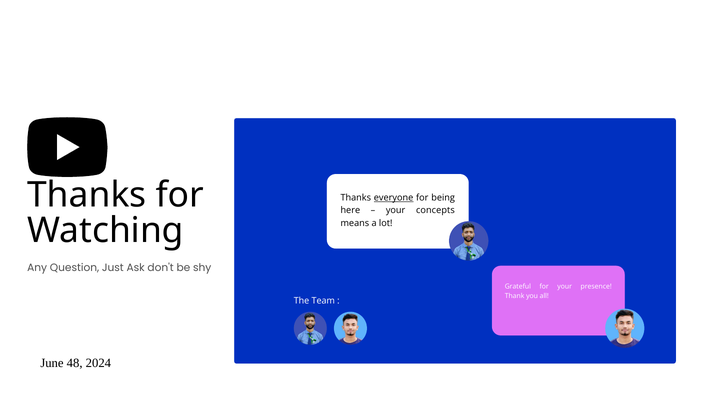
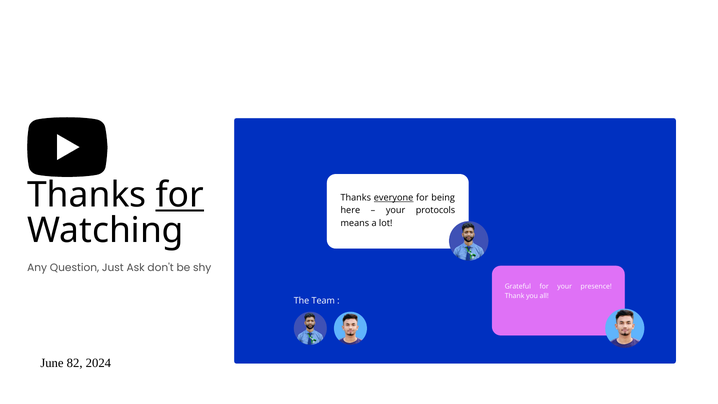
for at (180, 195) underline: none -> present
concepts: concepts -> protocols
48: 48 -> 82
